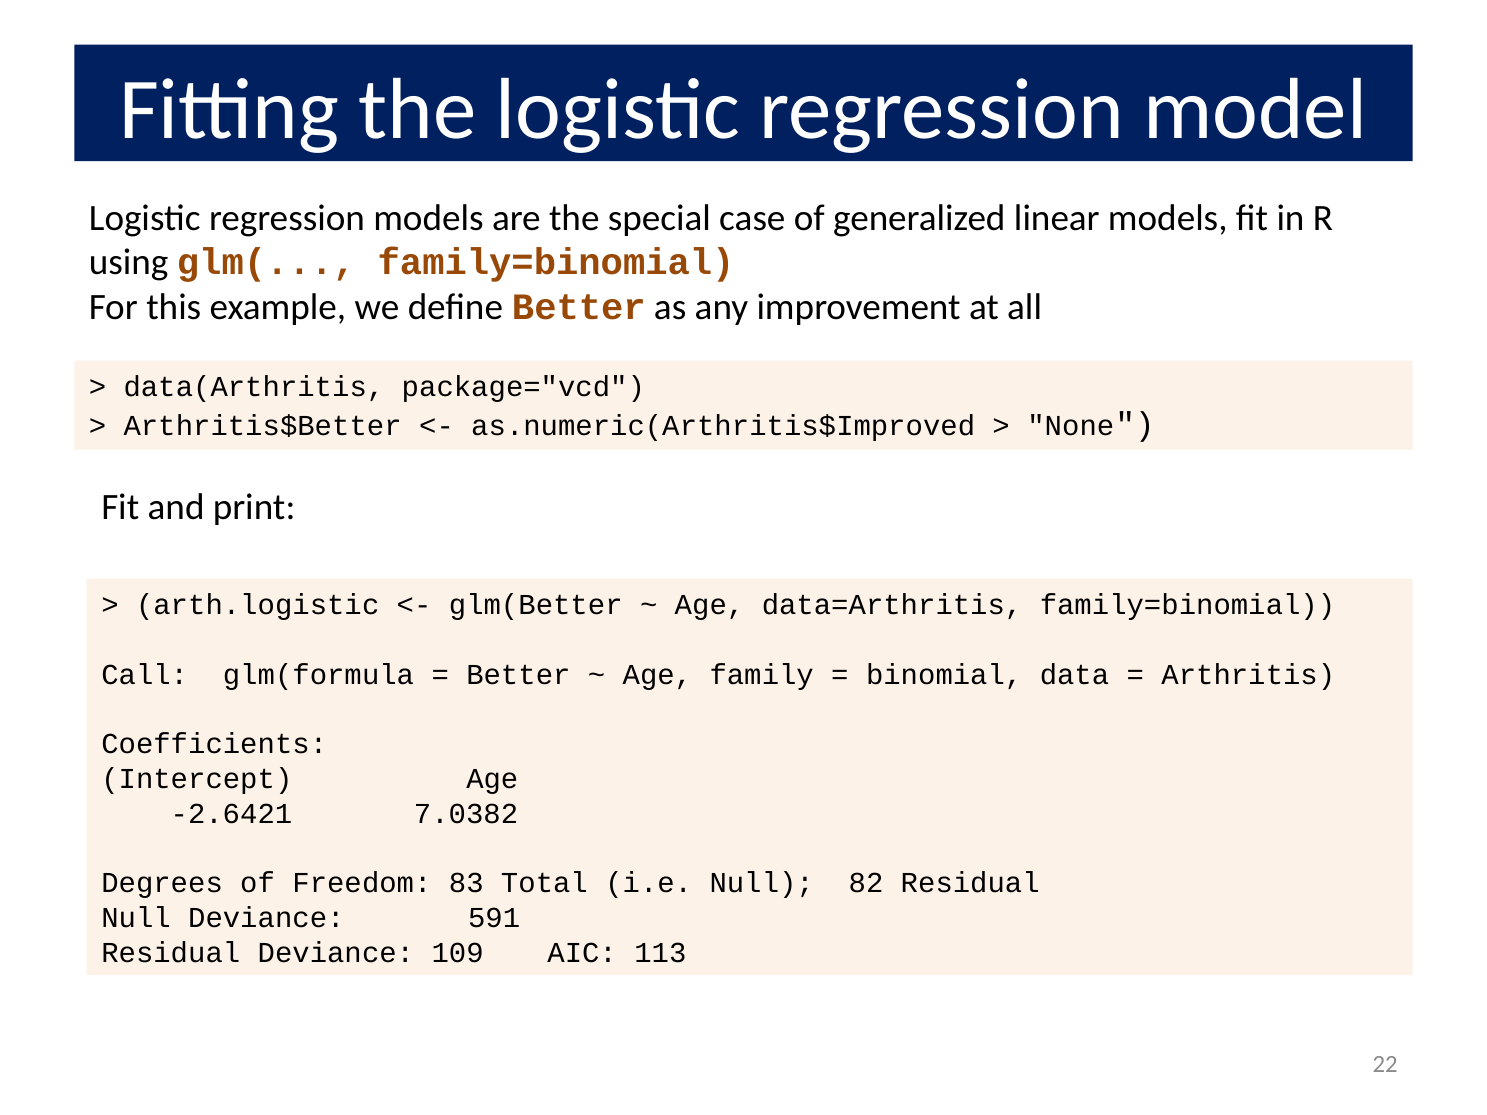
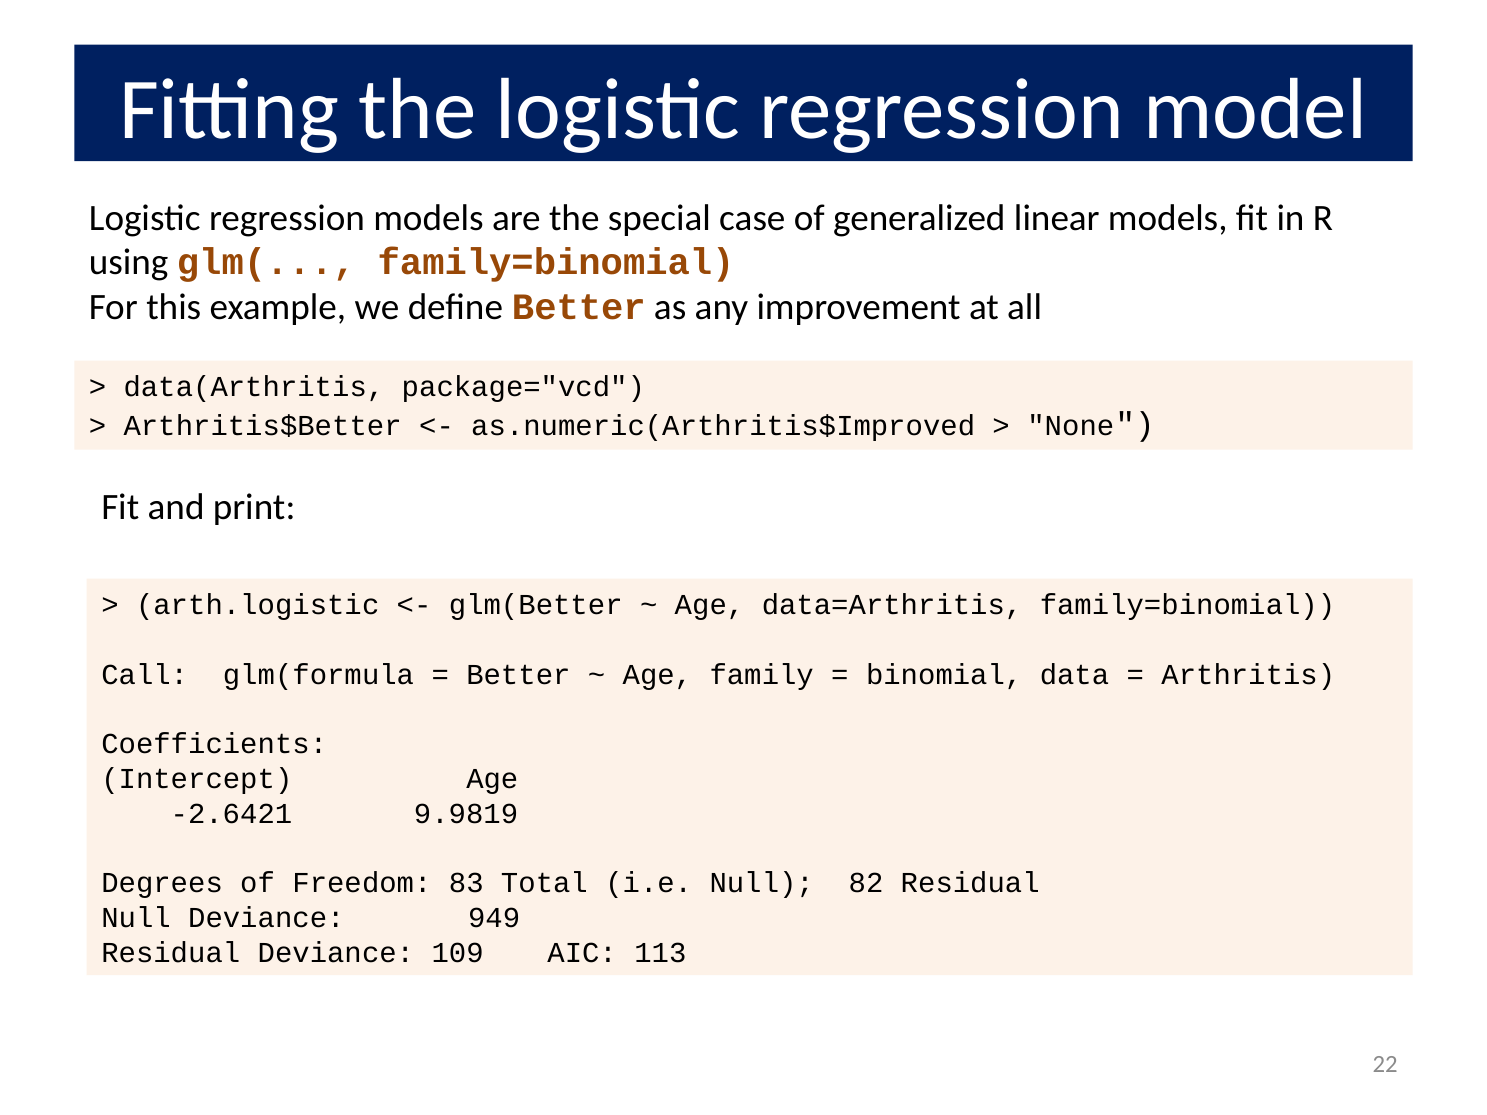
7.0382: 7.0382 -> 9.9819
591: 591 -> 949
